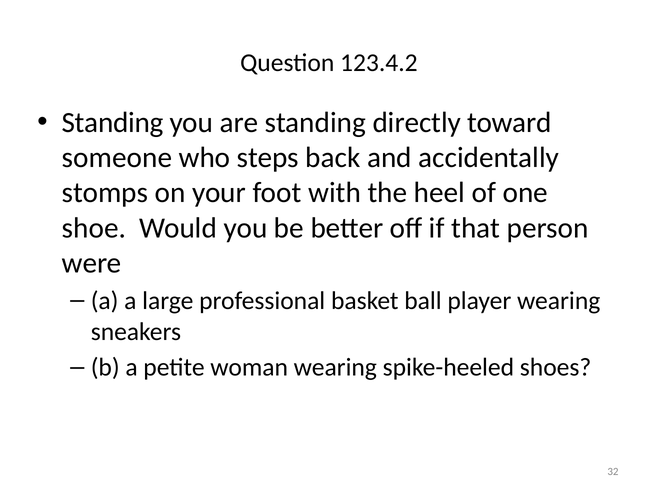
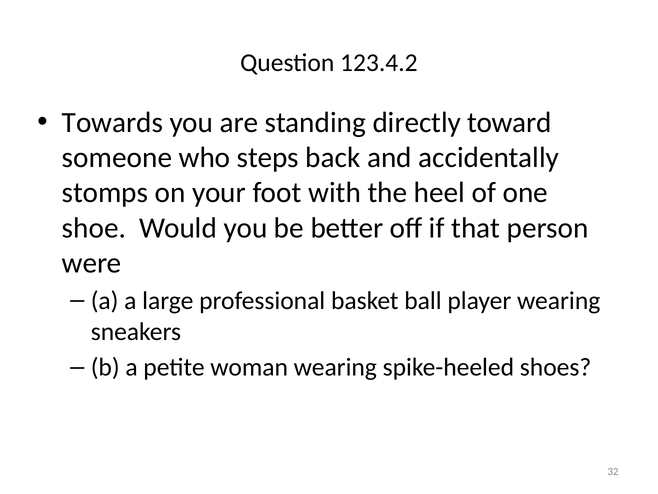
Standing at (113, 122): Standing -> Towards
